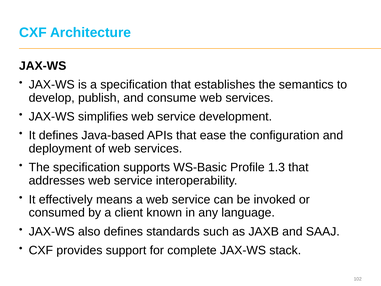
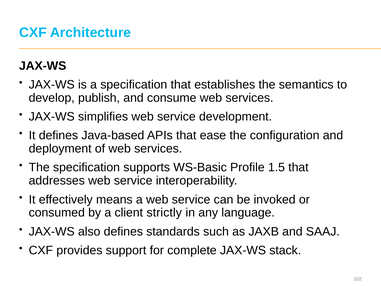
1.3: 1.3 -> 1.5
known: known -> strictly
